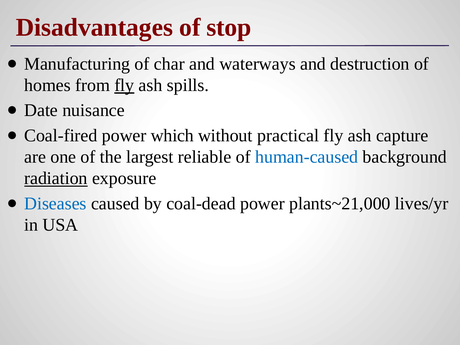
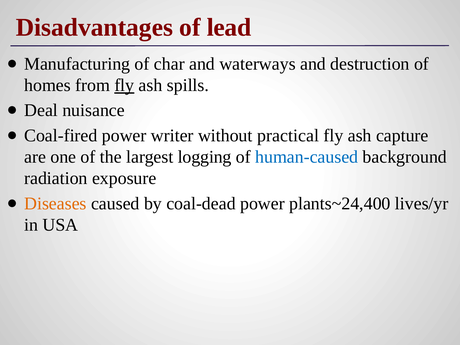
stop: stop -> lead
Date: Date -> Deal
which: which -> writer
reliable: reliable -> logging
radiation underline: present -> none
Diseases colour: blue -> orange
plants~21,000: plants~21,000 -> plants~24,400
